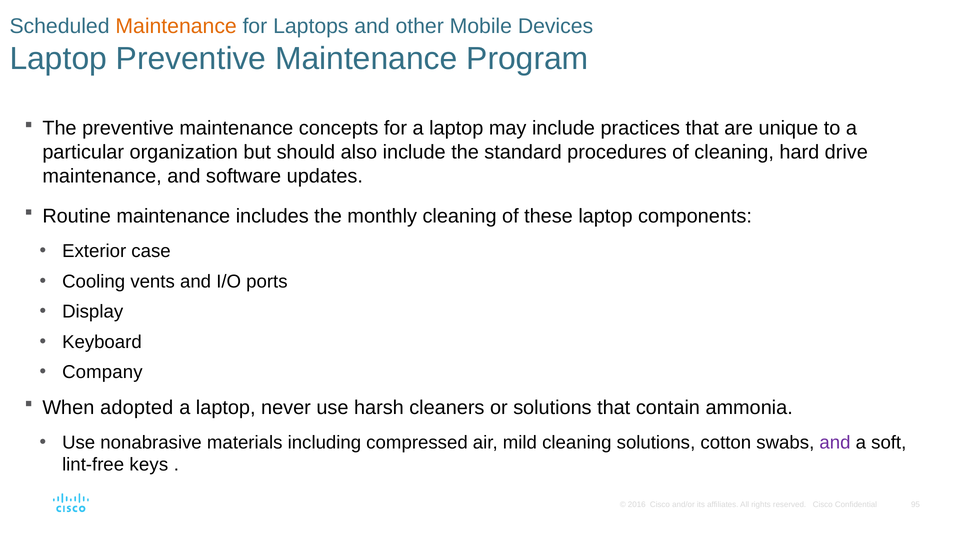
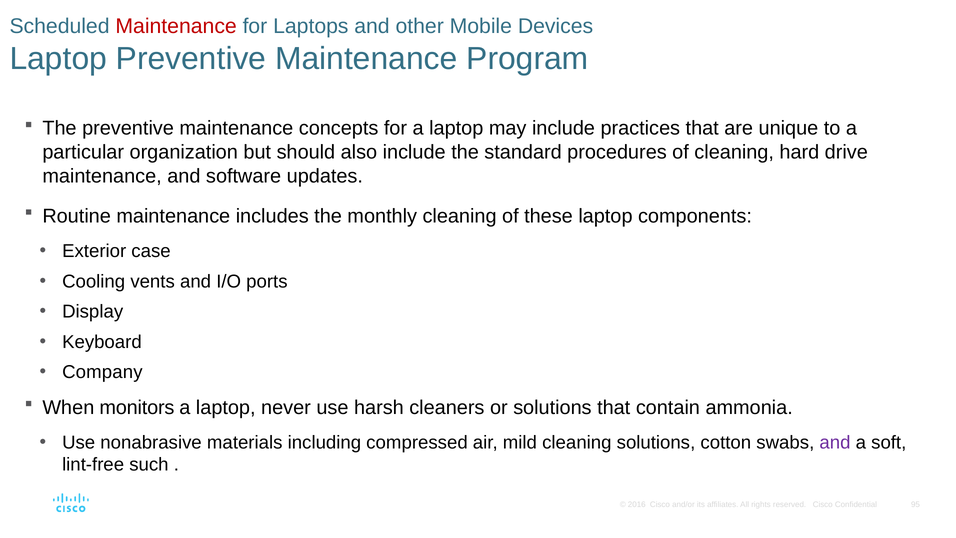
Maintenance at (176, 26) colour: orange -> red
adopted: adopted -> monitors
keys: keys -> such
